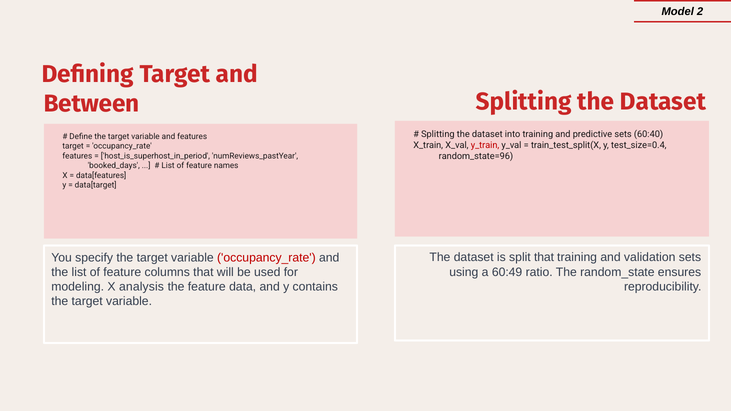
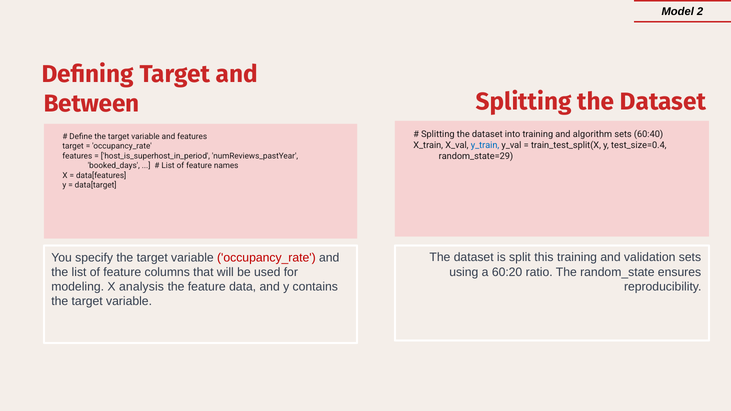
predictive: predictive -> algorithm
y_train colour: red -> blue
random_state=96: random_state=96 -> random_state=29
split that: that -> this
60:49: 60:49 -> 60:20
